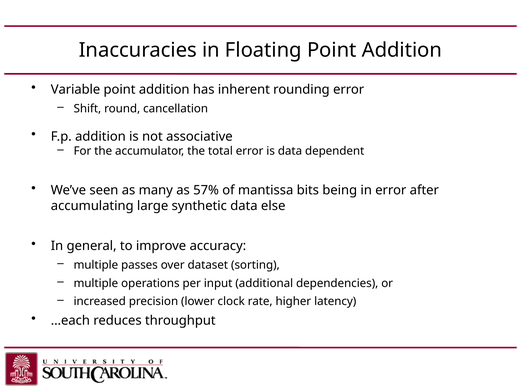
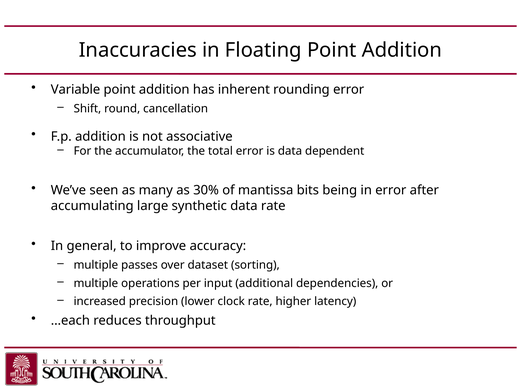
57%: 57% -> 30%
data else: else -> rate
